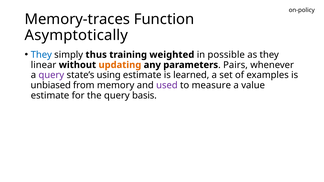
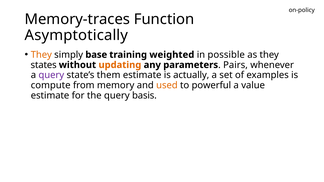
They at (41, 55) colour: blue -> orange
thus: thus -> base
linear: linear -> states
using: using -> them
learned: learned -> actually
unbiased: unbiased -> compute
used colour: purple -> orange
measure: measure -> powerful
